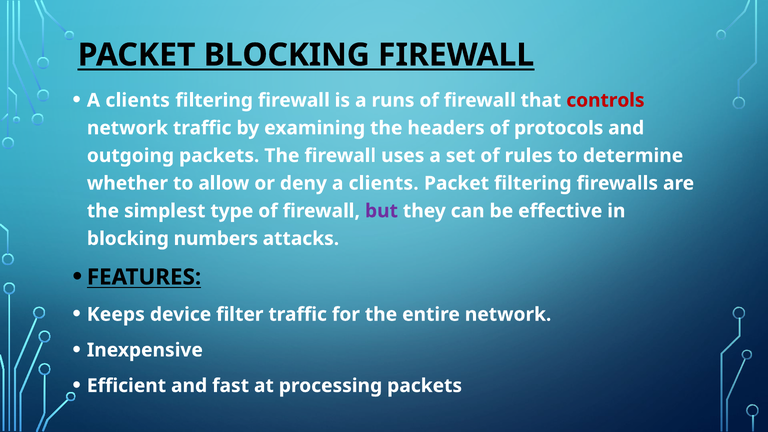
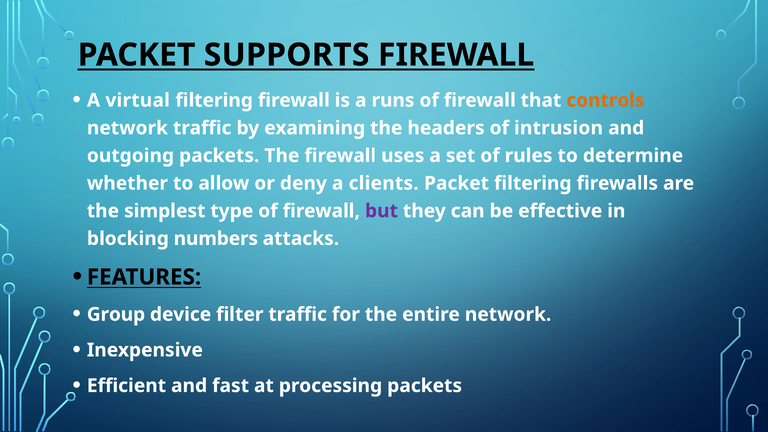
PACKET BLOCKING: BLOCKING -> SUPPORTS
clients at (138, 100): clients -> virtual
controls colour: red -> orange
protocols: protocols -> intrusion
Keeps: Keeps -> Group
